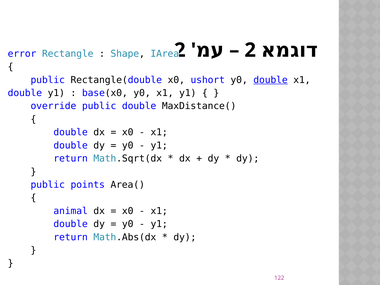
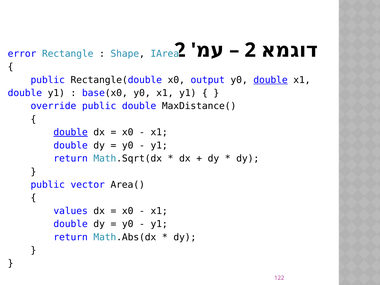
ushort: ushort -> output
double at (71, 132) underline: none -> present
points: points -> vector
animal: animal -> values
